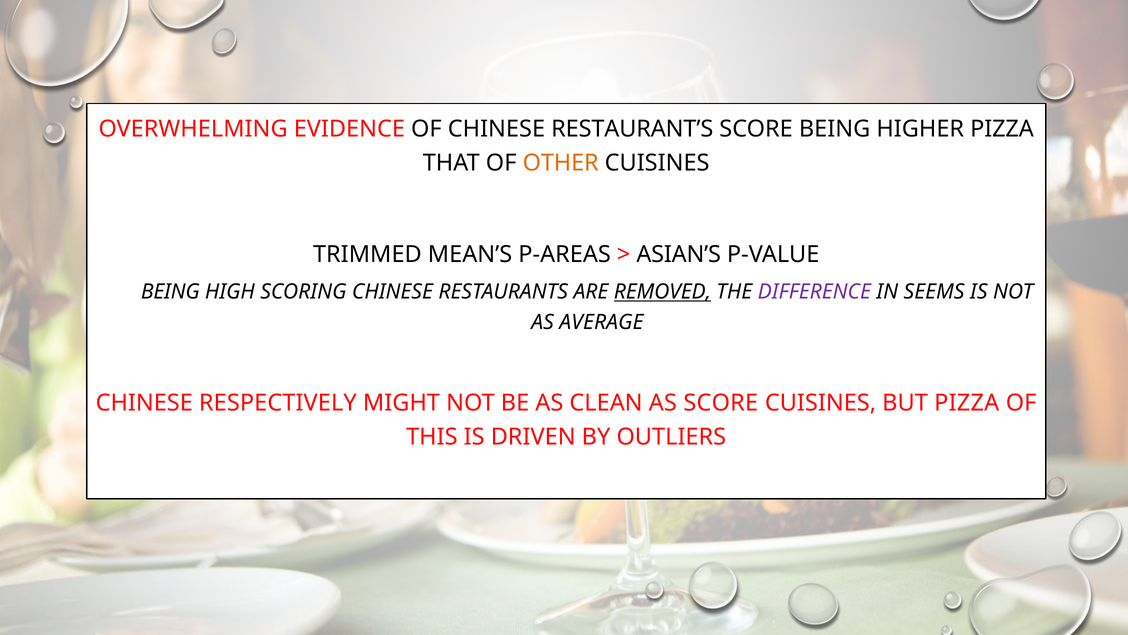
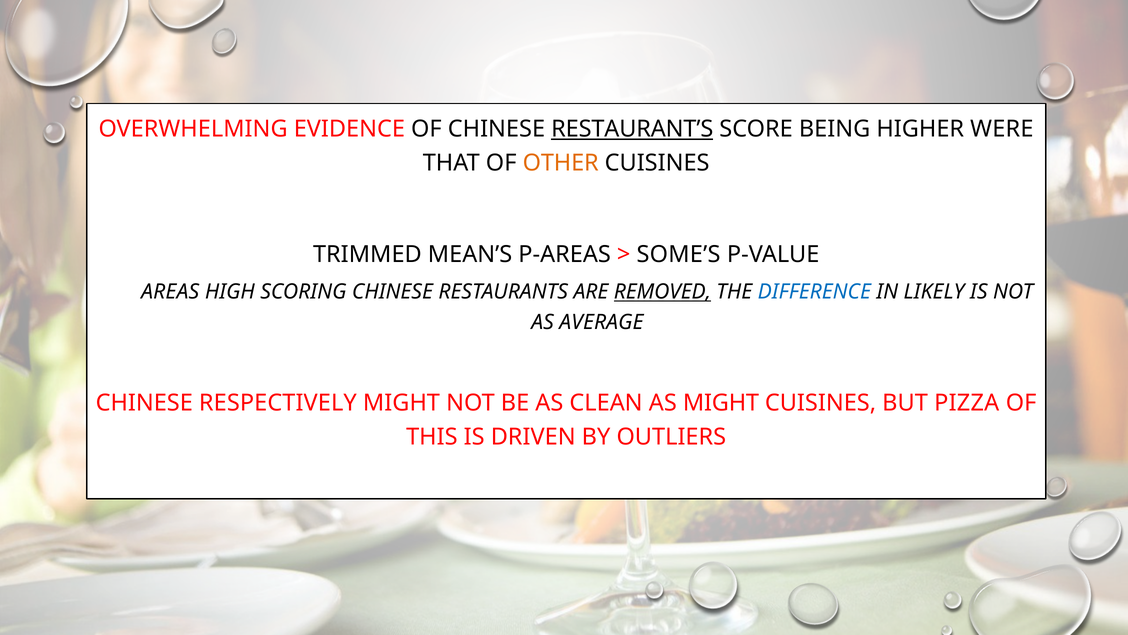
RESTAURANT’S underline: none -> present
HIGHER PIZZA: PIZZA -> WERE
ASIAN’S: ASIAN’S -> SOME’S
BEING at (170, 292): BEING -> AREAS
DIFFERENCE colour: purple -> blue
SEEMS: SEEMS -> LIKELY
AS SCORE: SCORE -> MIGHT
